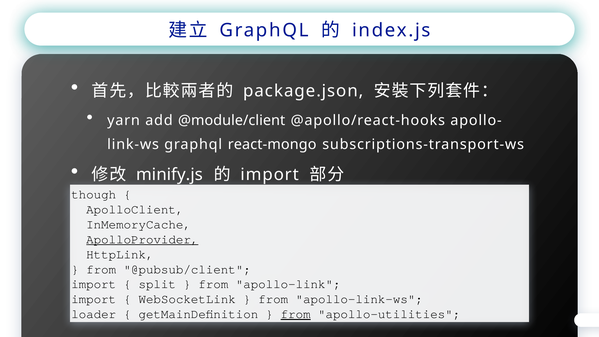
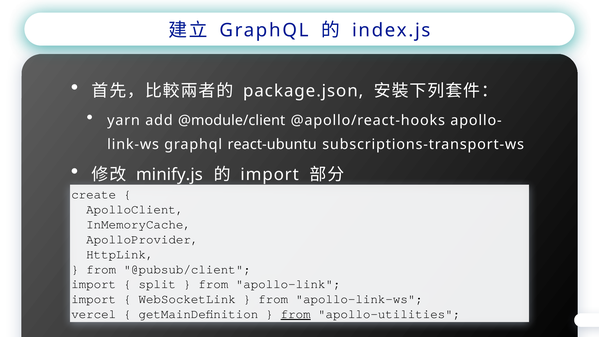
react-mongo: react-mongo -> react-ubuntu
though: though -> create
ApolloProvider underline: present -> none
loader: loader -> vercel
